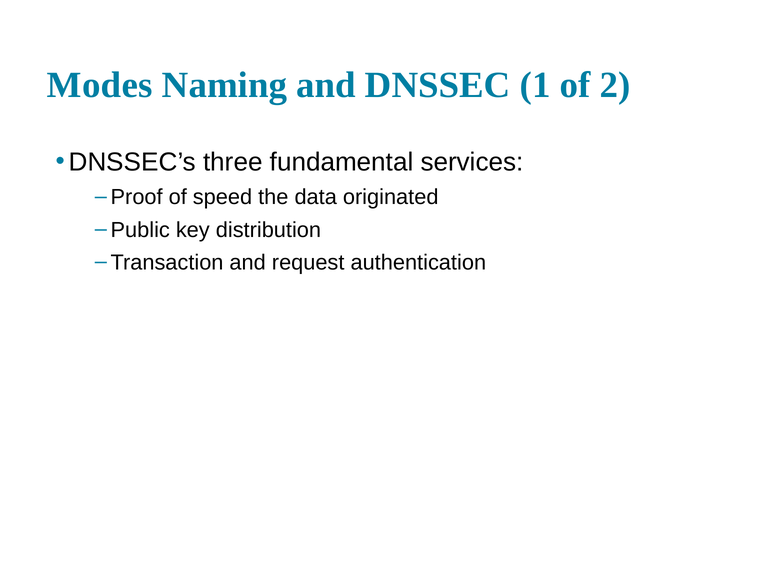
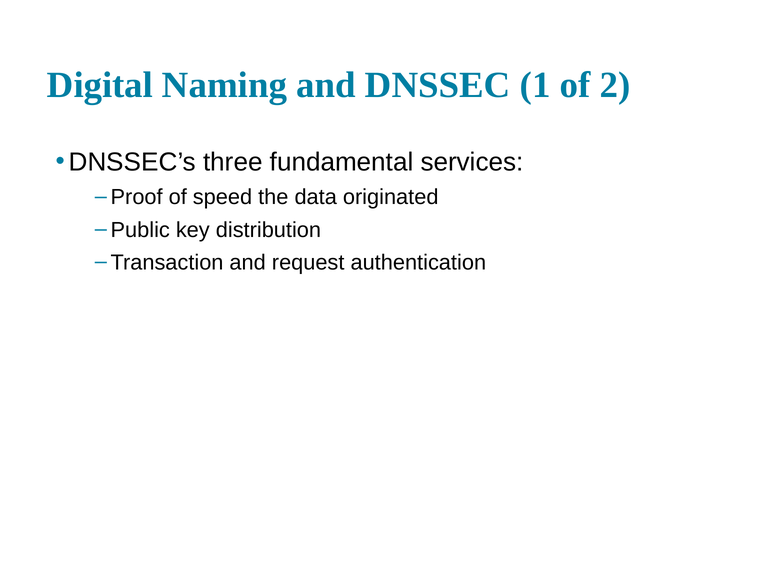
Modes: Modes -> Digital
